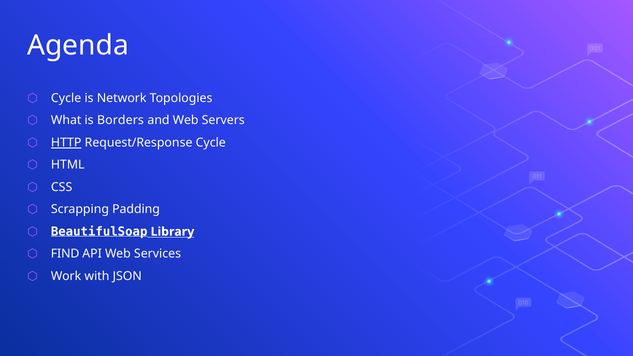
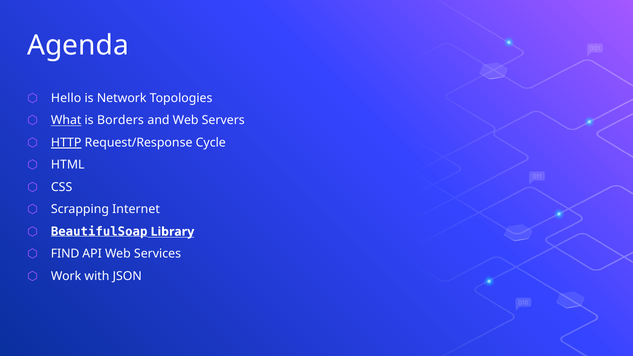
Cycle at (66, 98): Cycle -> Hello
What underline: none -> present
Padding: Padding -> Internet
